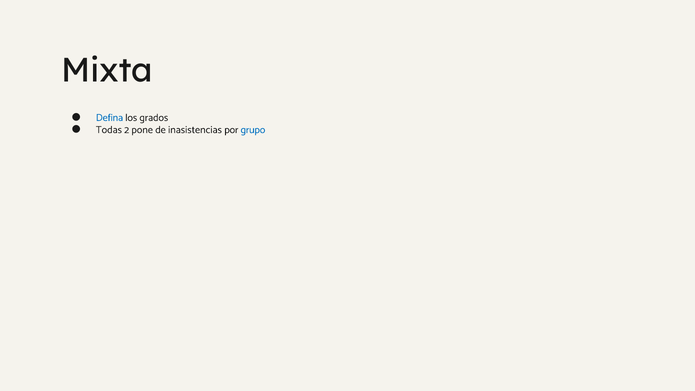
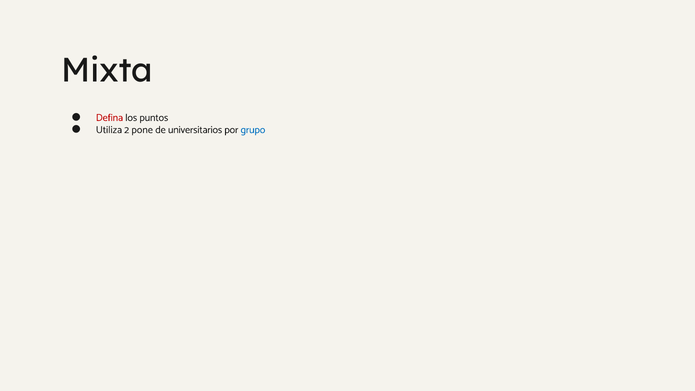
Defina colour: blue -> red
grados: grados -> puntos
Todas: Todas -> Utiliza
inasistencias: inasistencias -> universitarios
